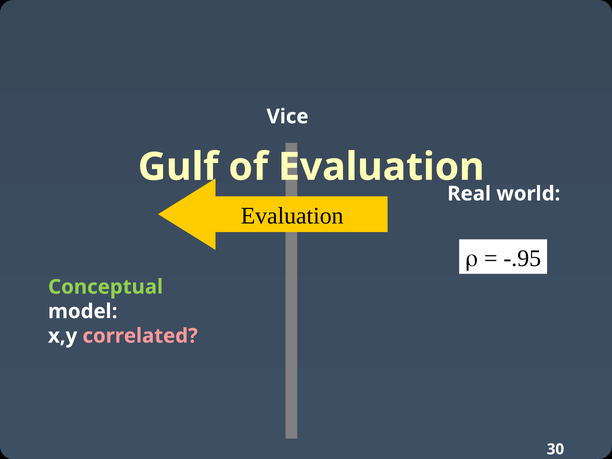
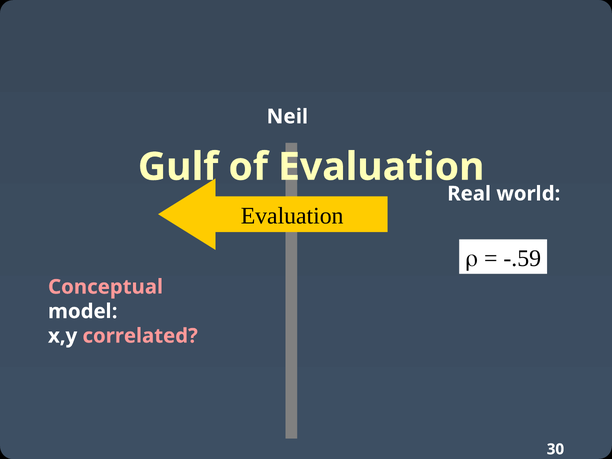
Vice: Vice -> Neil
-.95: -.95 -> -.59
Conceptual colour: light green -> pink
